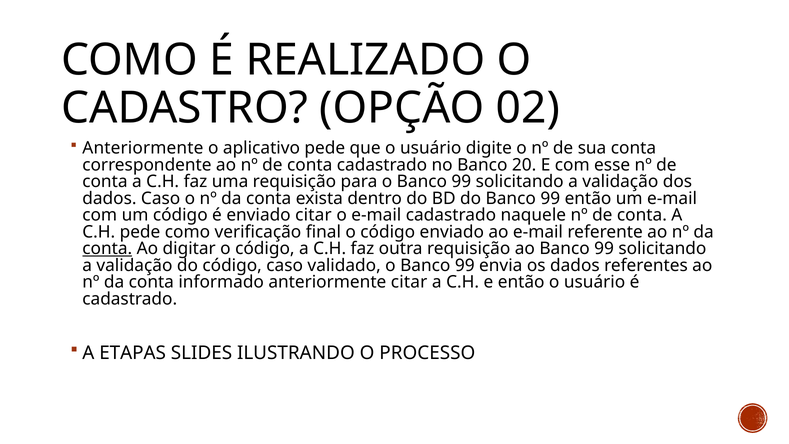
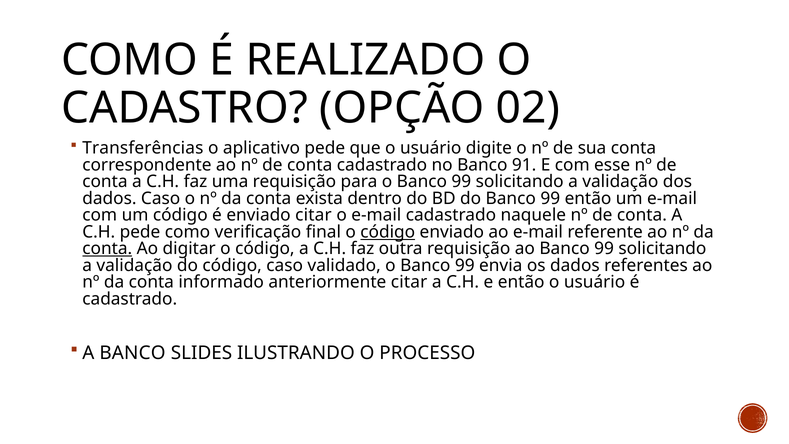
Anteriormente at (143, 148): Anteriormente -> Transferências
20: 20 -> 91
código at (388, 232) underline: none -> present
A ETAPAS: ETAPAS -> BANCO
